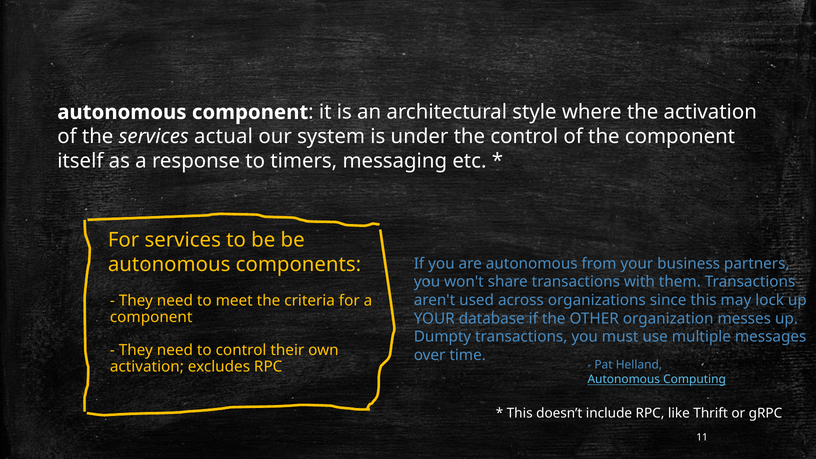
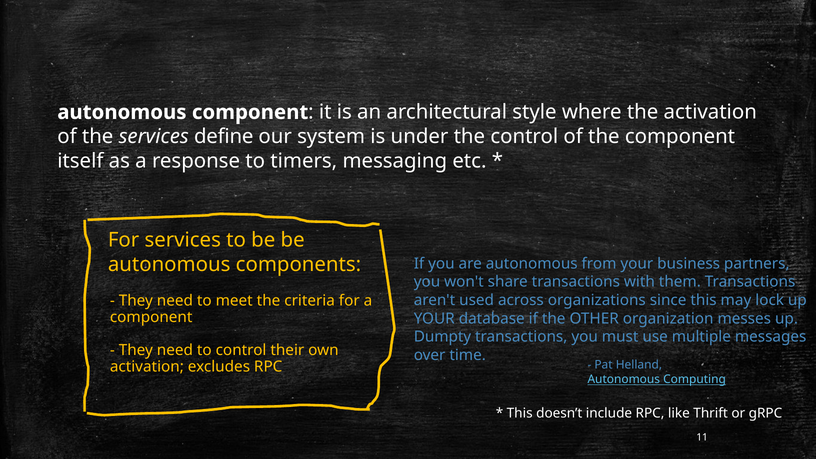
actual: actual -> define
